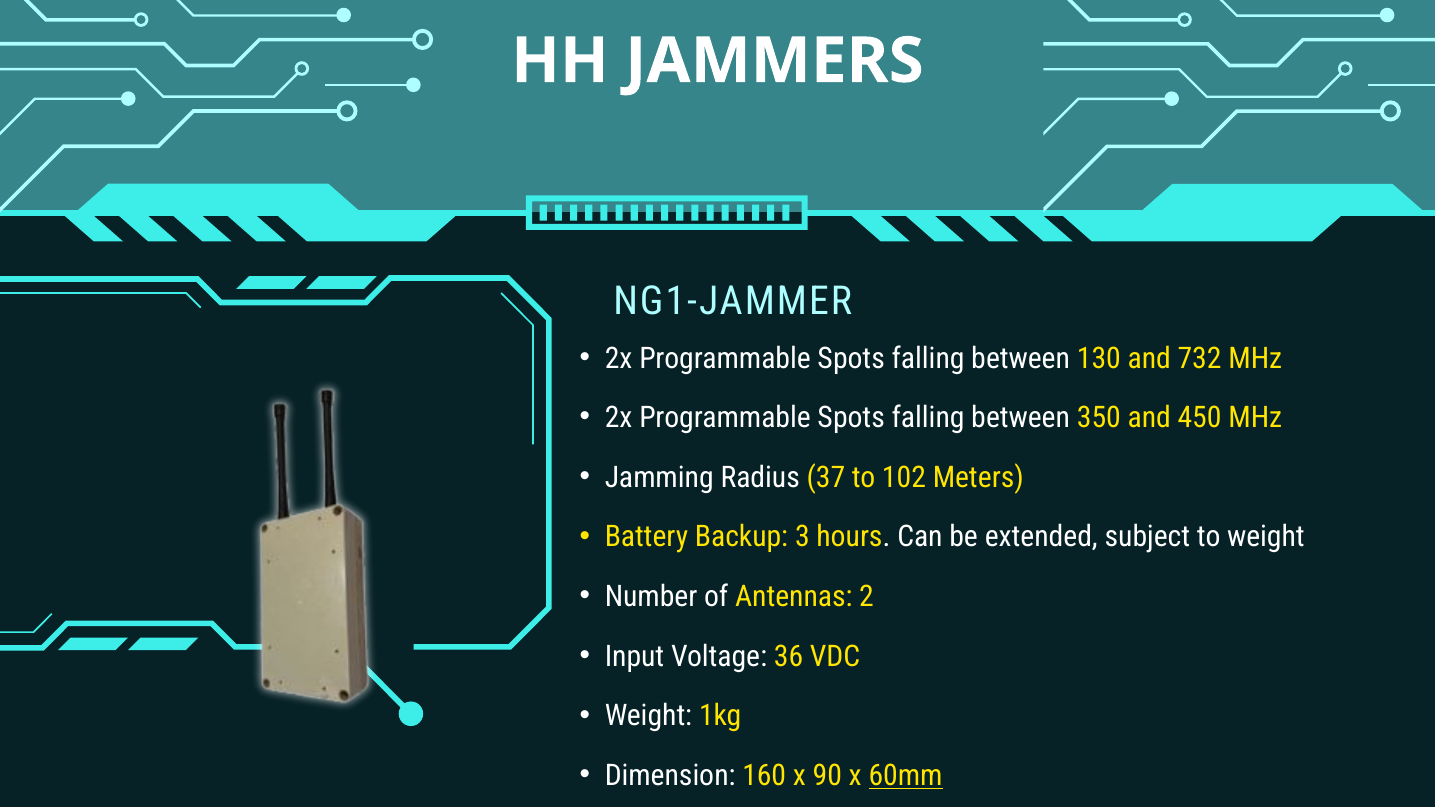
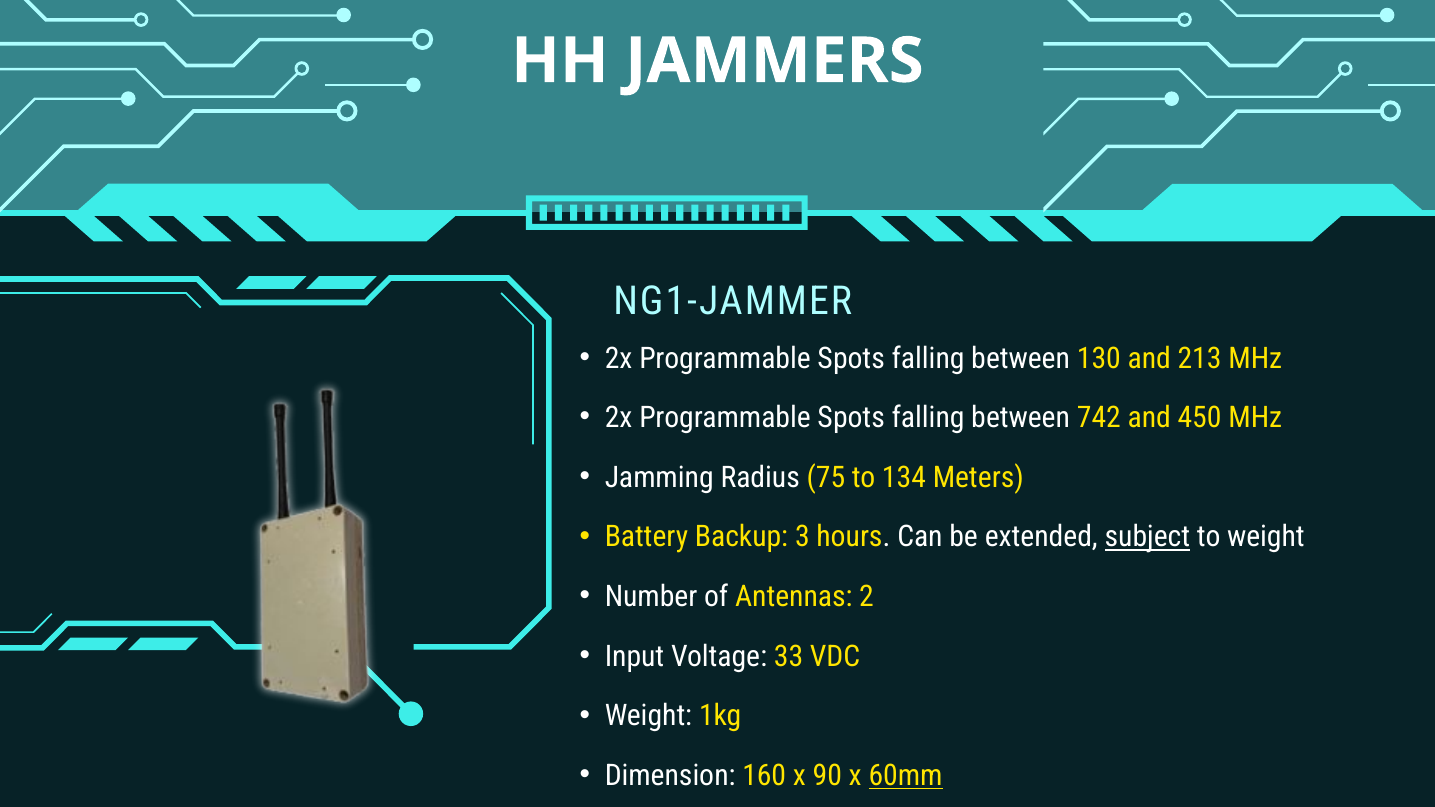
732: 732 -> 213
350: 350 -> 742
37: 37 -> 75
102: 102 -> 134
subject underline: none -> present
36: 36 -> 33
